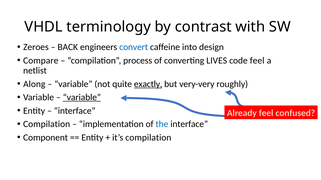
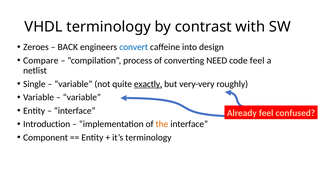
LIVES: LIVES -> NEED
Along: Along -> Single
variable at (82, 98) underline: present -> none
Compilation at (47, 125): Compilation -> Introduction
the colour: blue -> orange
it’s compilation: compilation -> terminology
